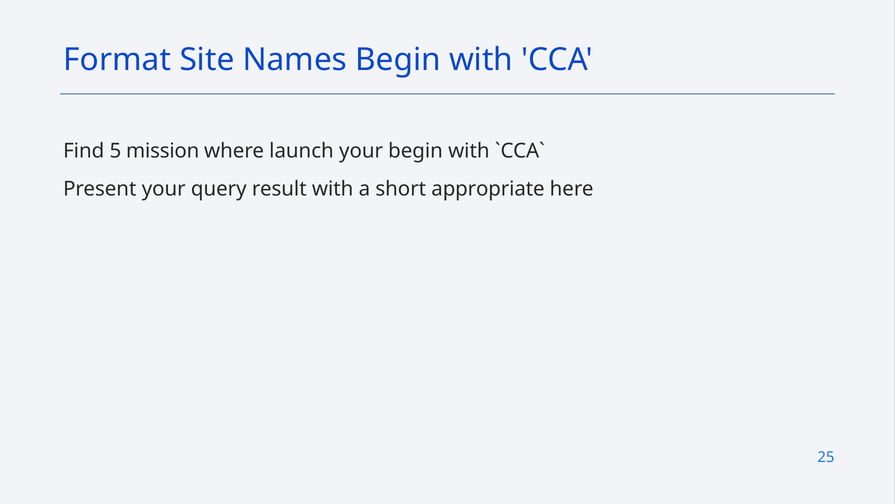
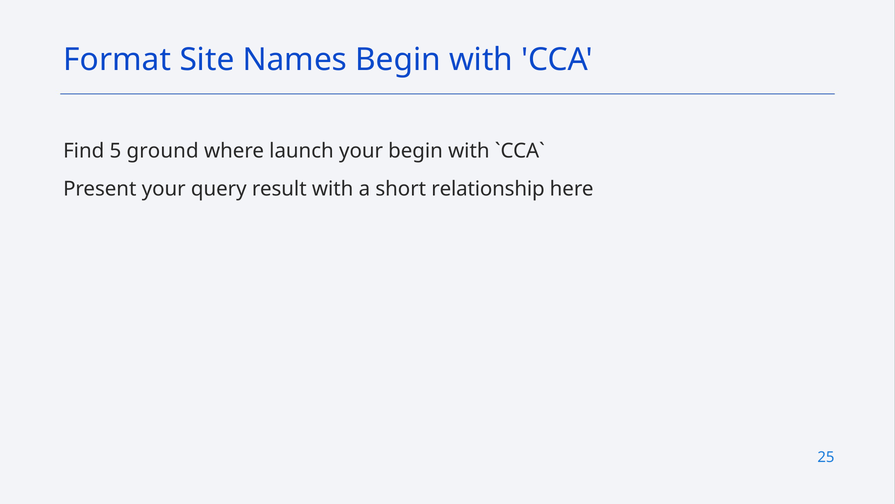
mission: mission -> ground
appropriate: appropriate -> relationship
